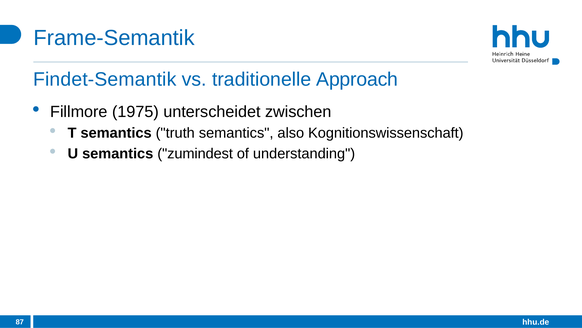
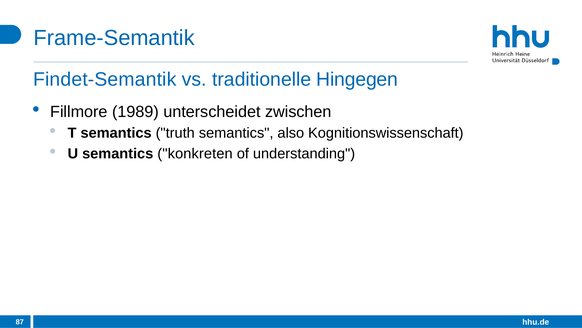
Approach: Approach -> Hingegen
1975: 1975 -> 1989
zumindest: zumindest -> konkreten
